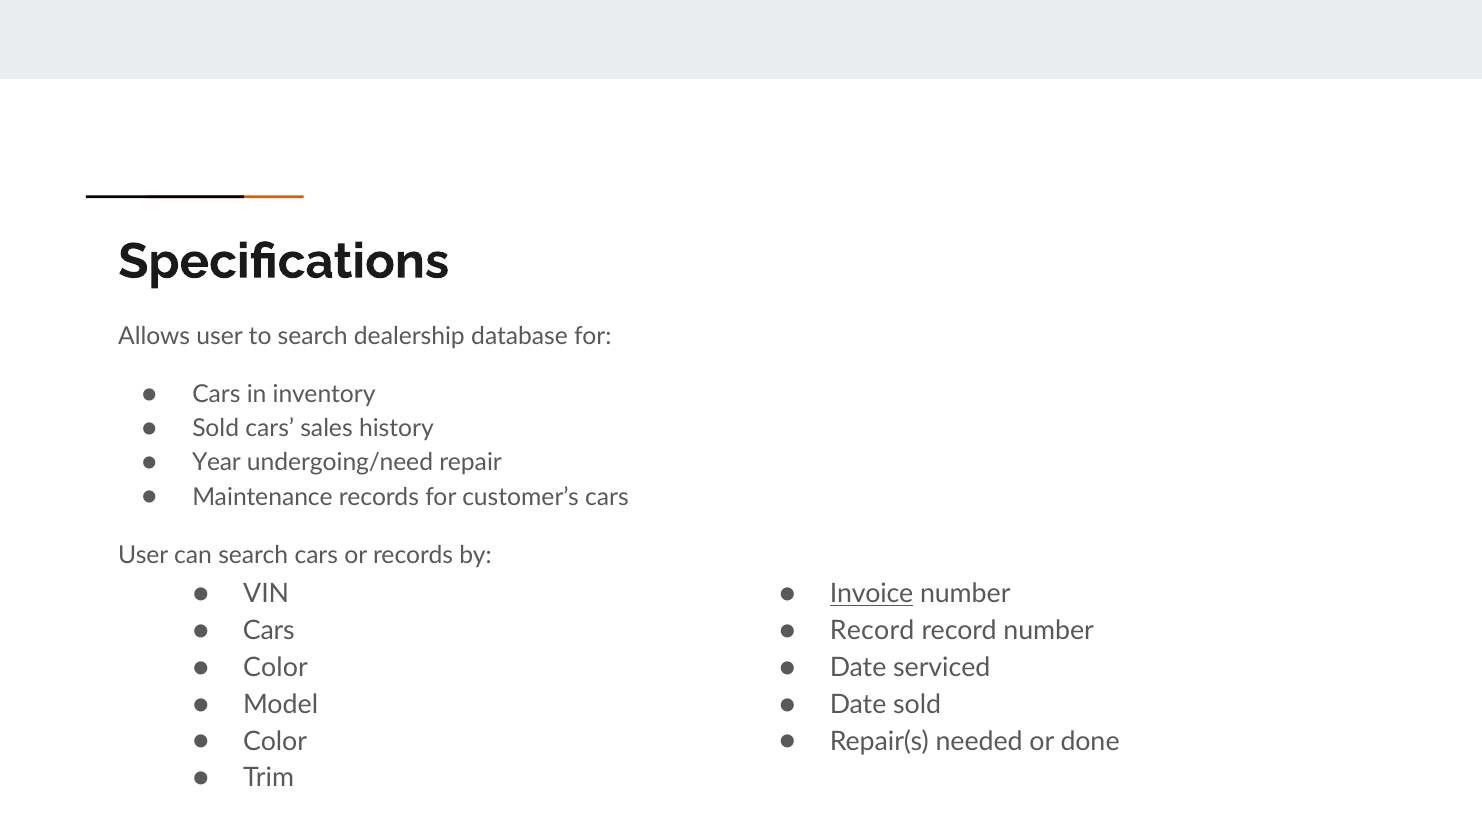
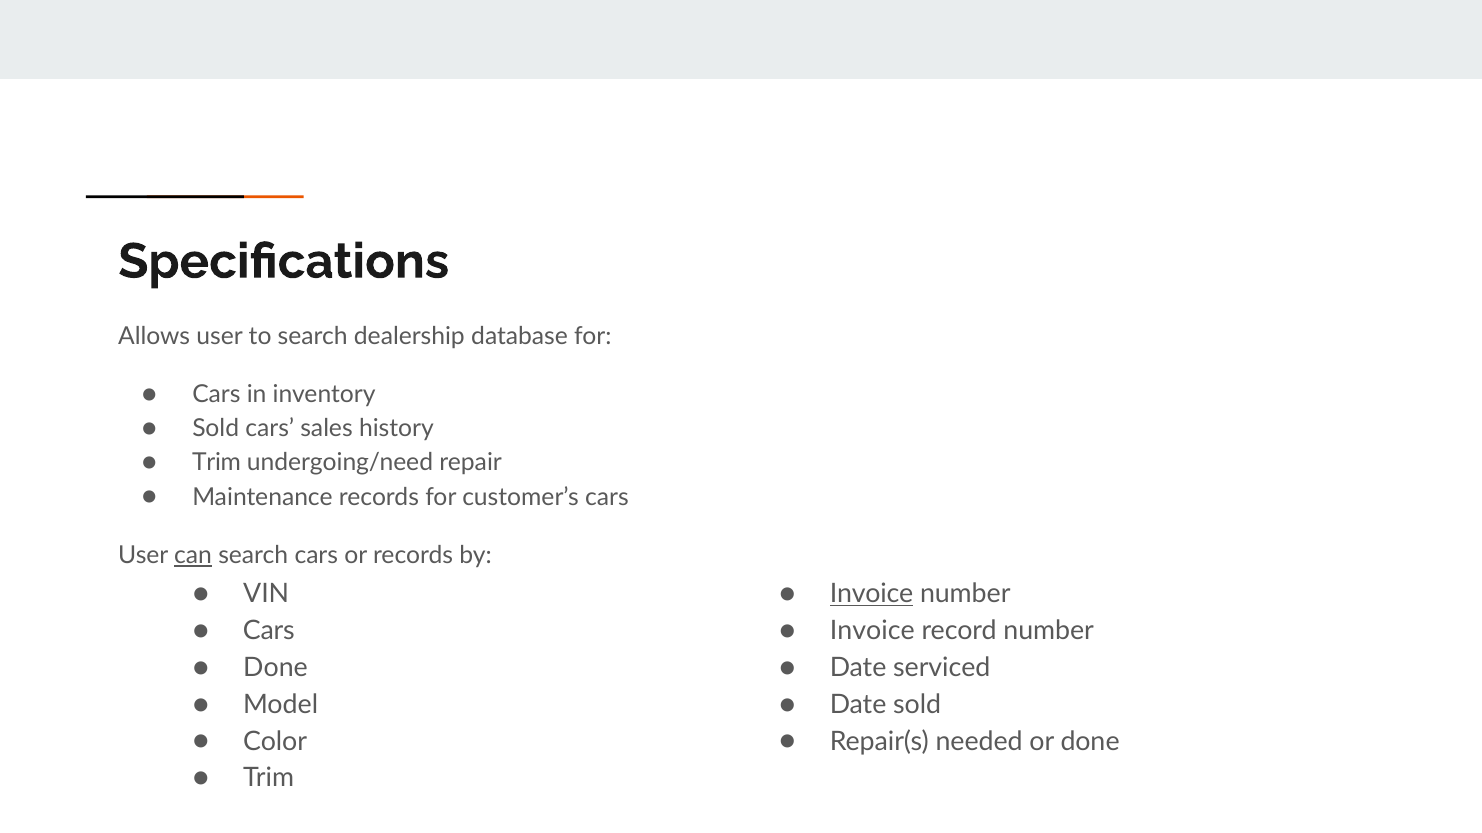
Year at (217, 463): Year -> Trim
can underline: none -> present
Record at (872, 631): Record -> Invoice
Color at (276, 668): Color -> Done
